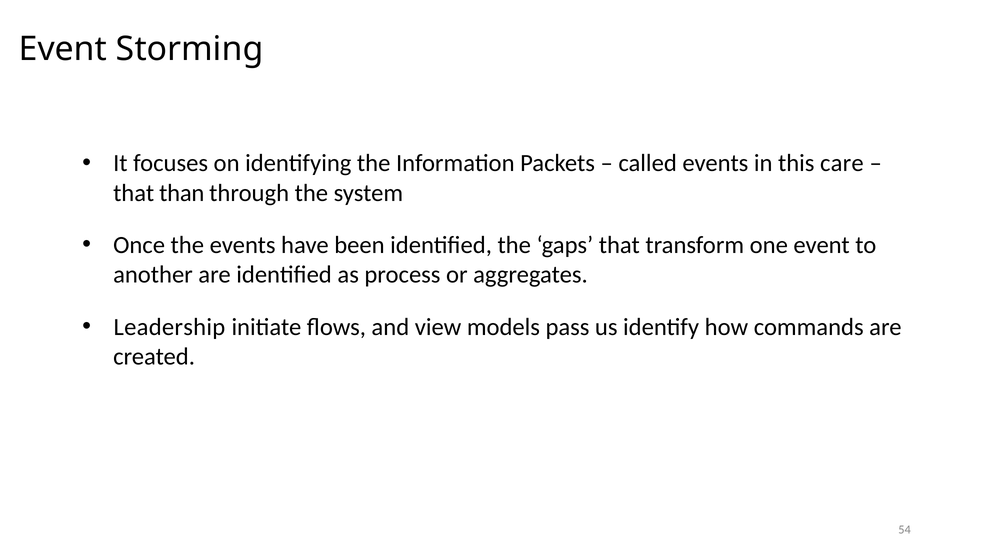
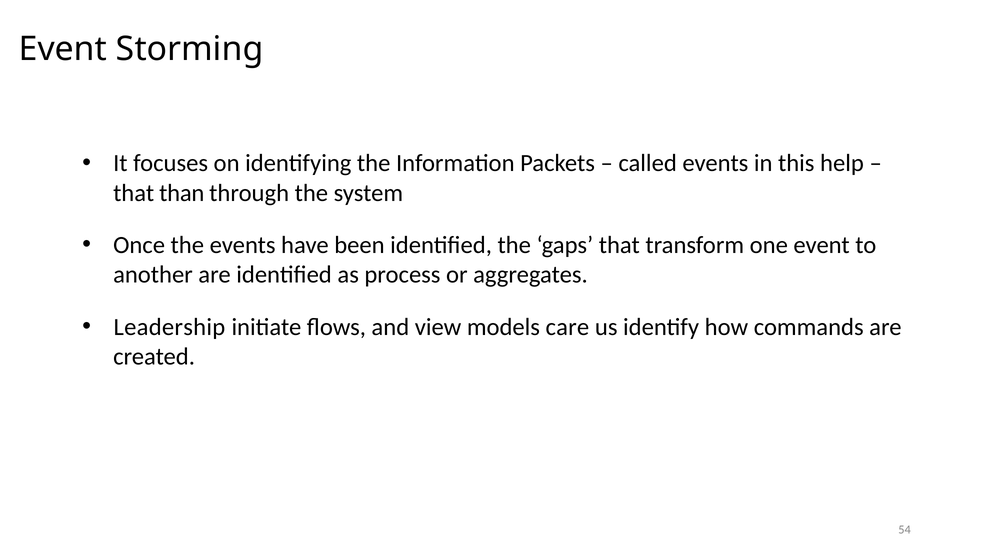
care: care -> help
pass: pass -> care
